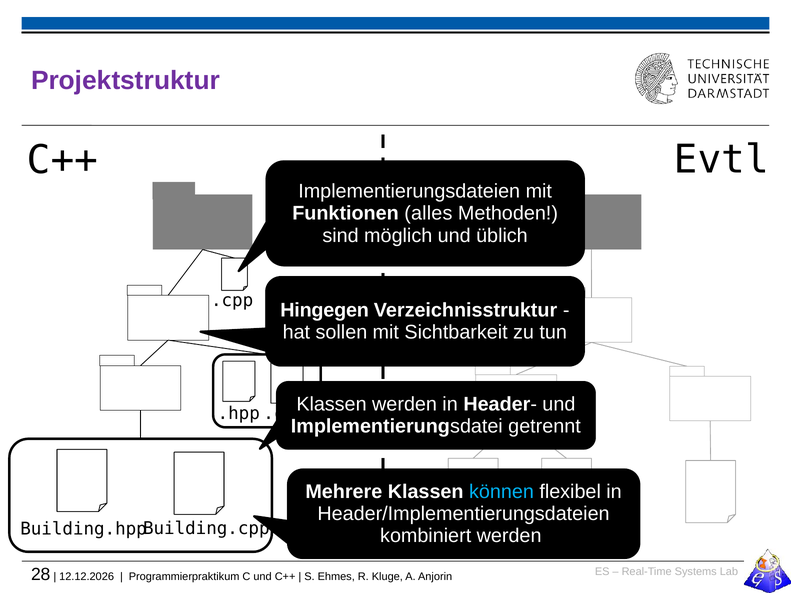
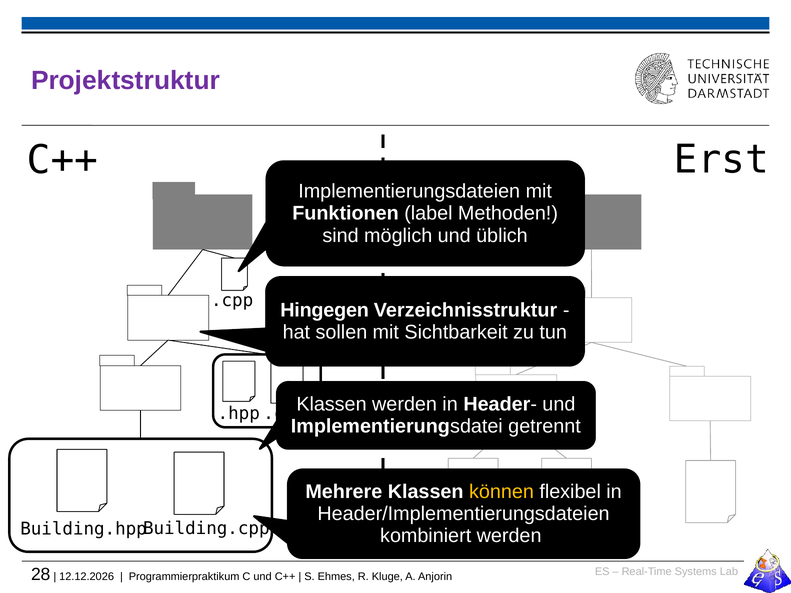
Evtl: Evtl -> Erst
alles: alles -> label
können colour: light blue -> yellow
